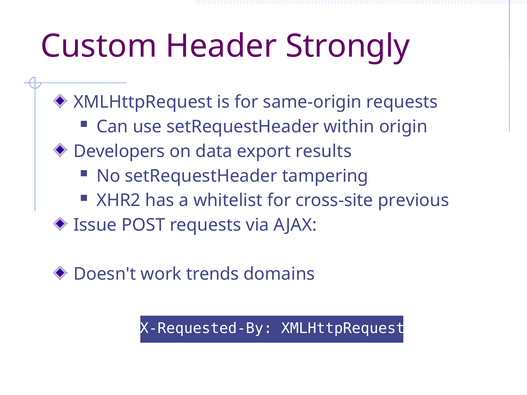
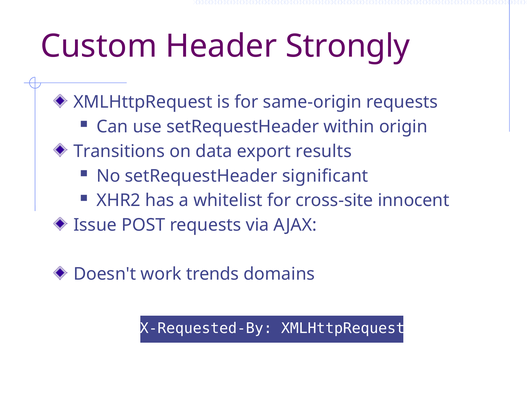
Developers: Developers -> Transitions
tampering: tampering -> significant
previous: previous -> innocent
